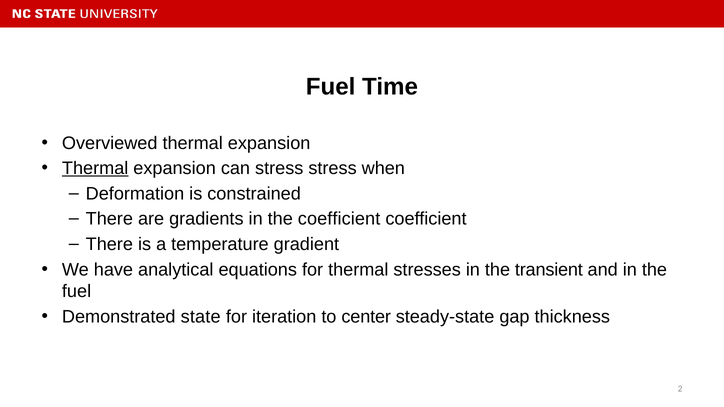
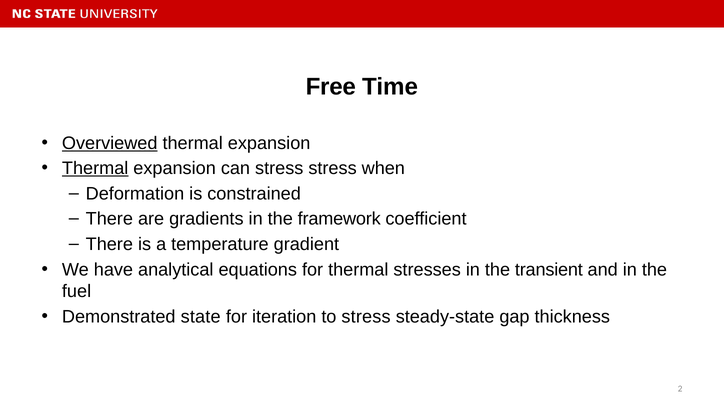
Fuel at (331, 87): Fuel -> Free
Overviewed underline: none -> present
the coefficient: coefficient -> framework
to center: center -> stress
